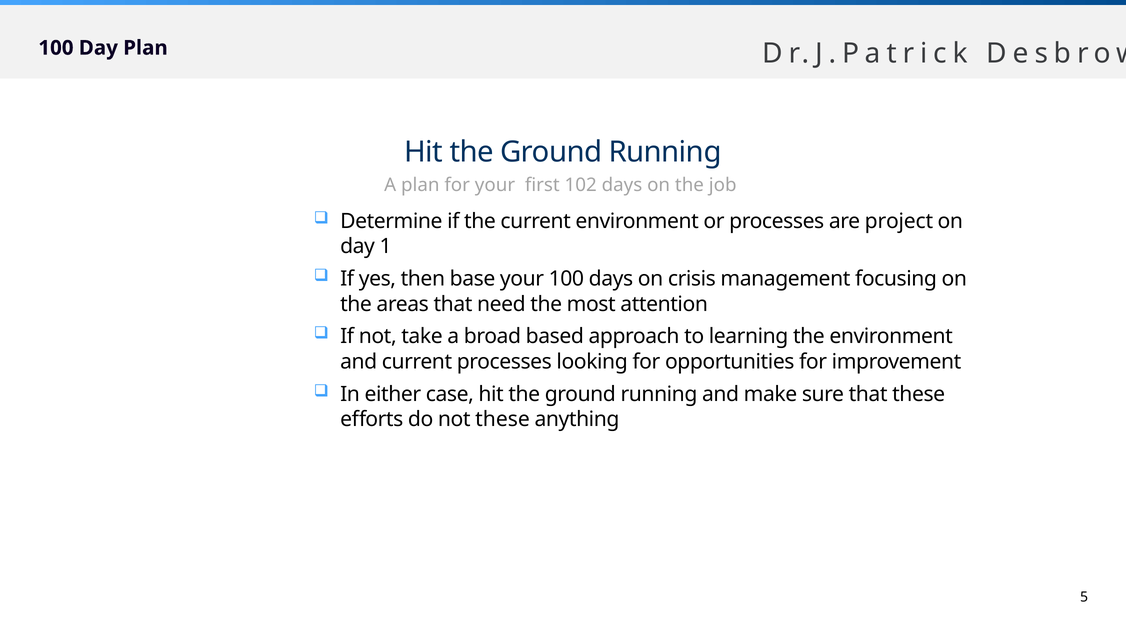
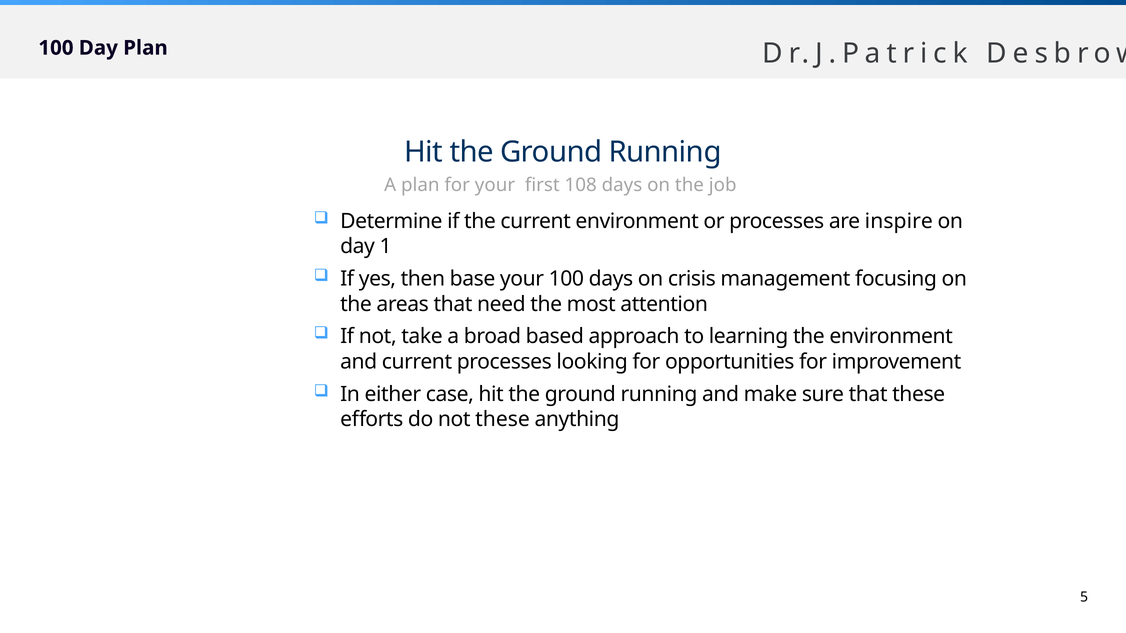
102: 102 -> 108
project: project -> inspire
